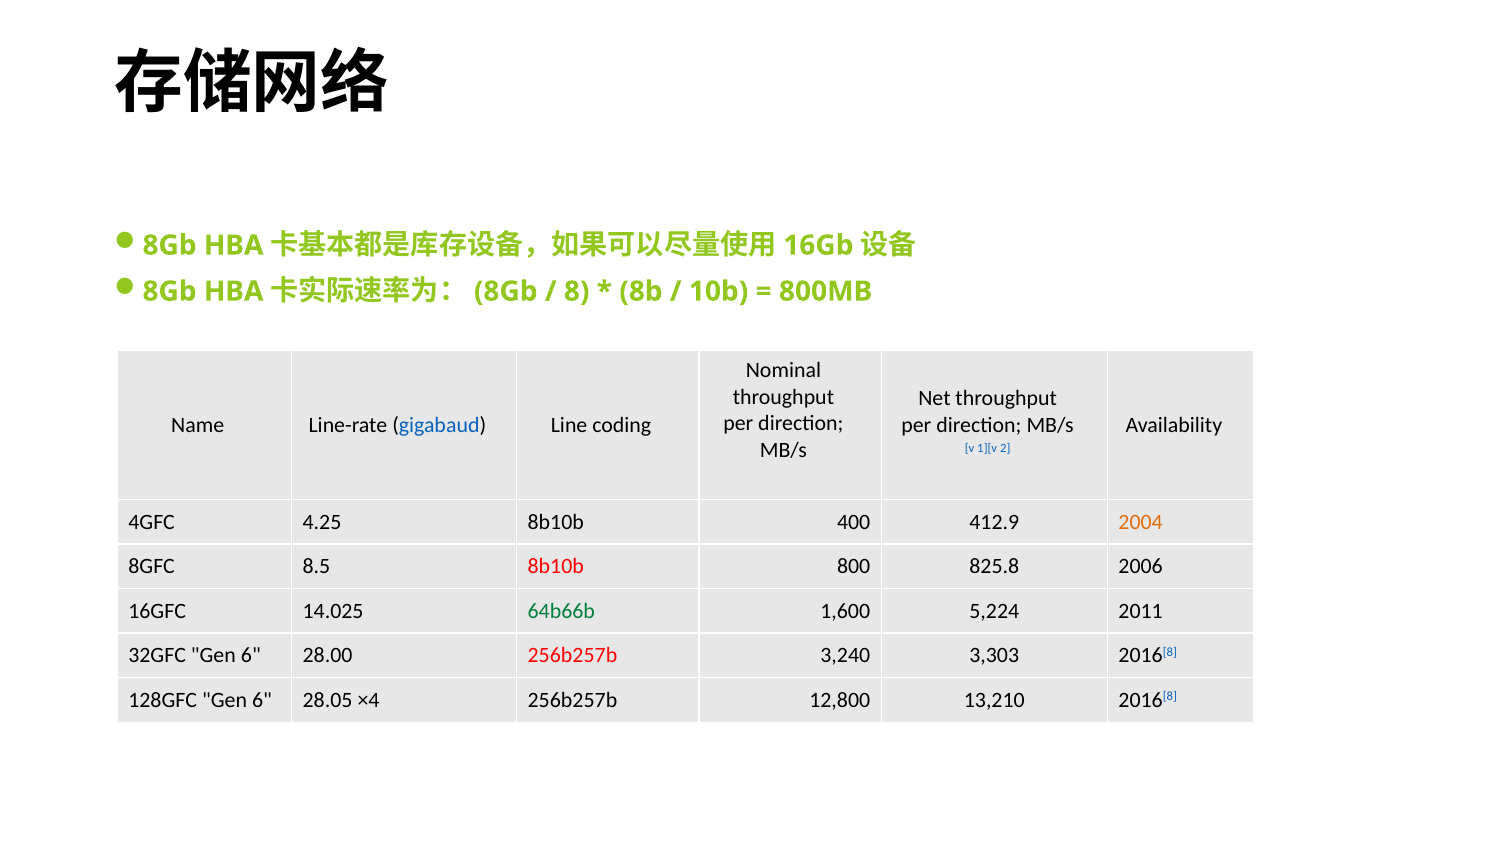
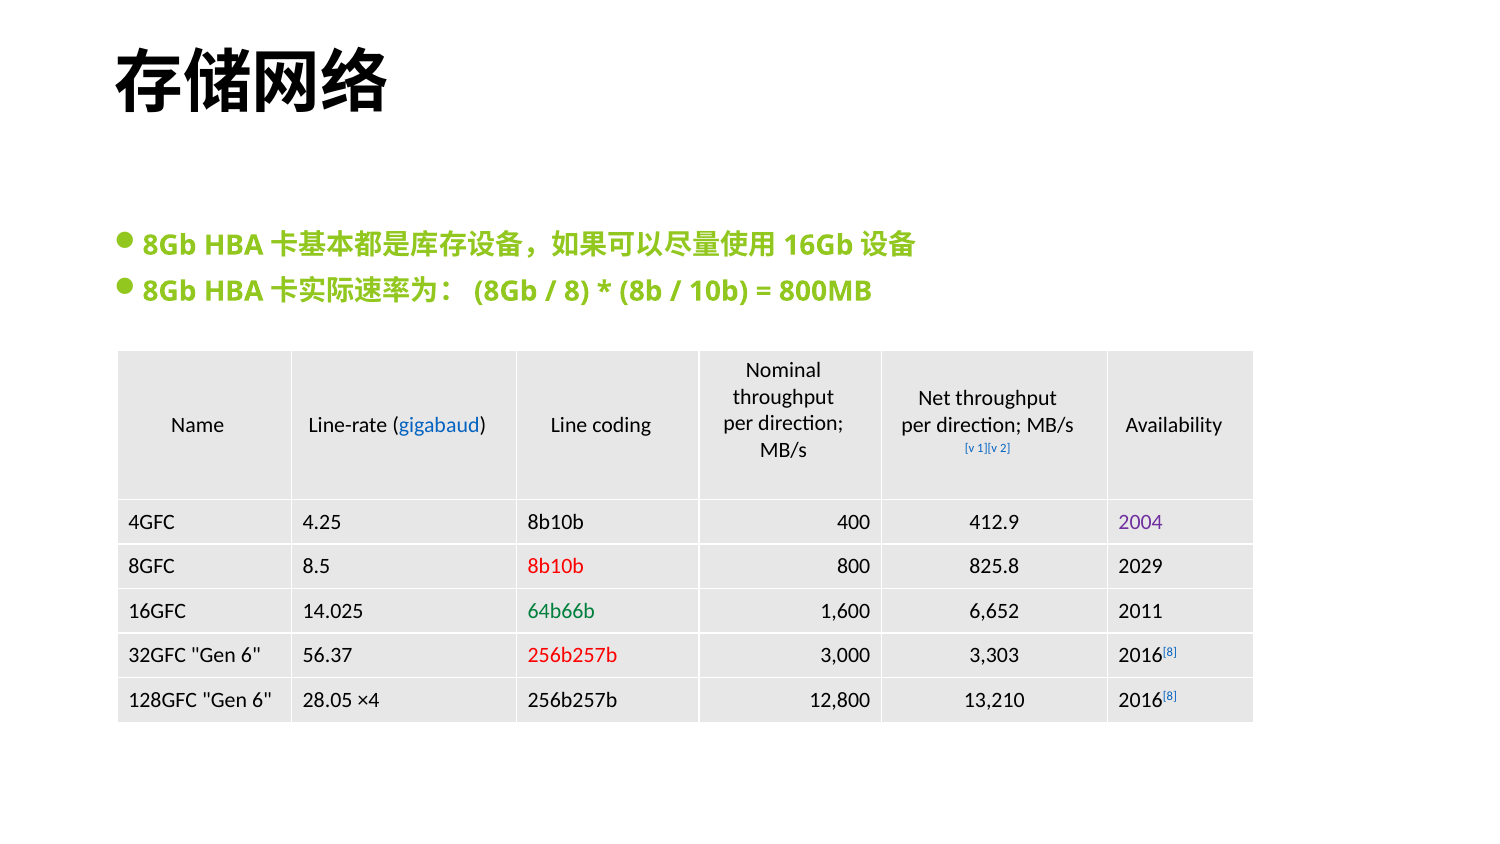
2004 colour: orange -> purple
2006: 2006 -> 2029
5,224: 5,224 -> 6,652
28.00: 28.00 -> 56.37
3,240: 3,240 -> 3,000
